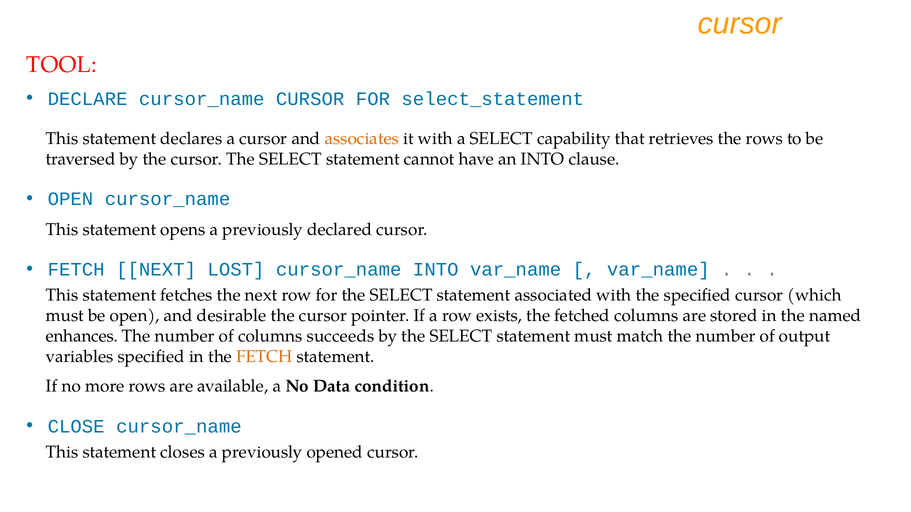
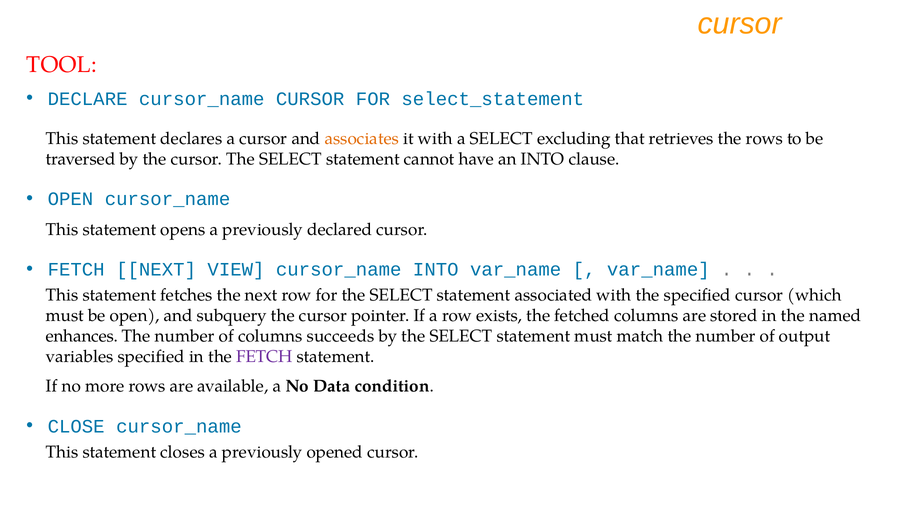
capability: capability -> excluding
LOST: LOST -> VIEW
desirable: desirable -> subquery
FETCH at (264, 357) colour: orange -> purple
